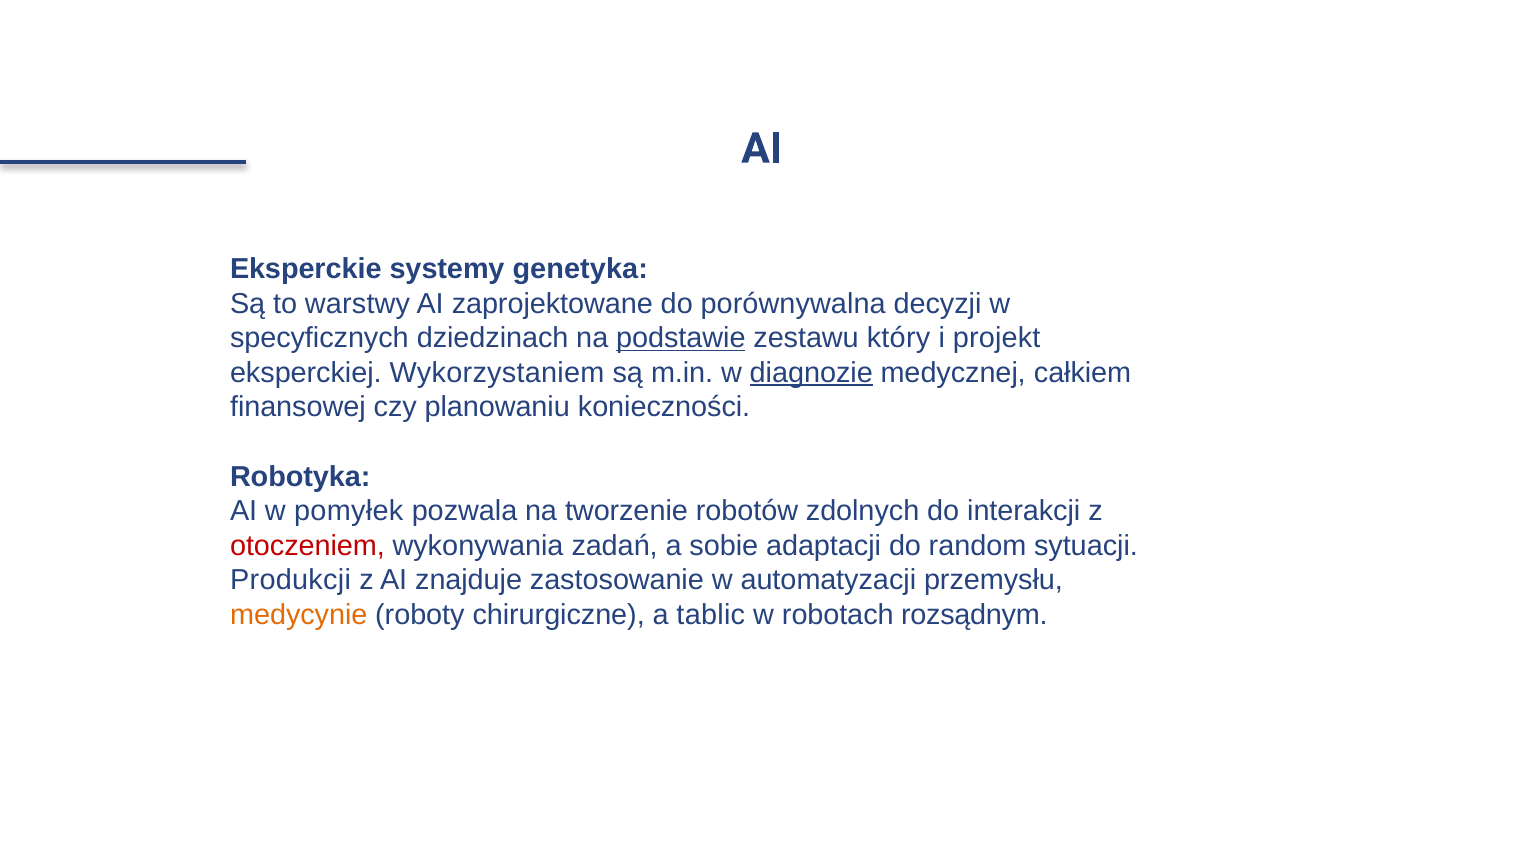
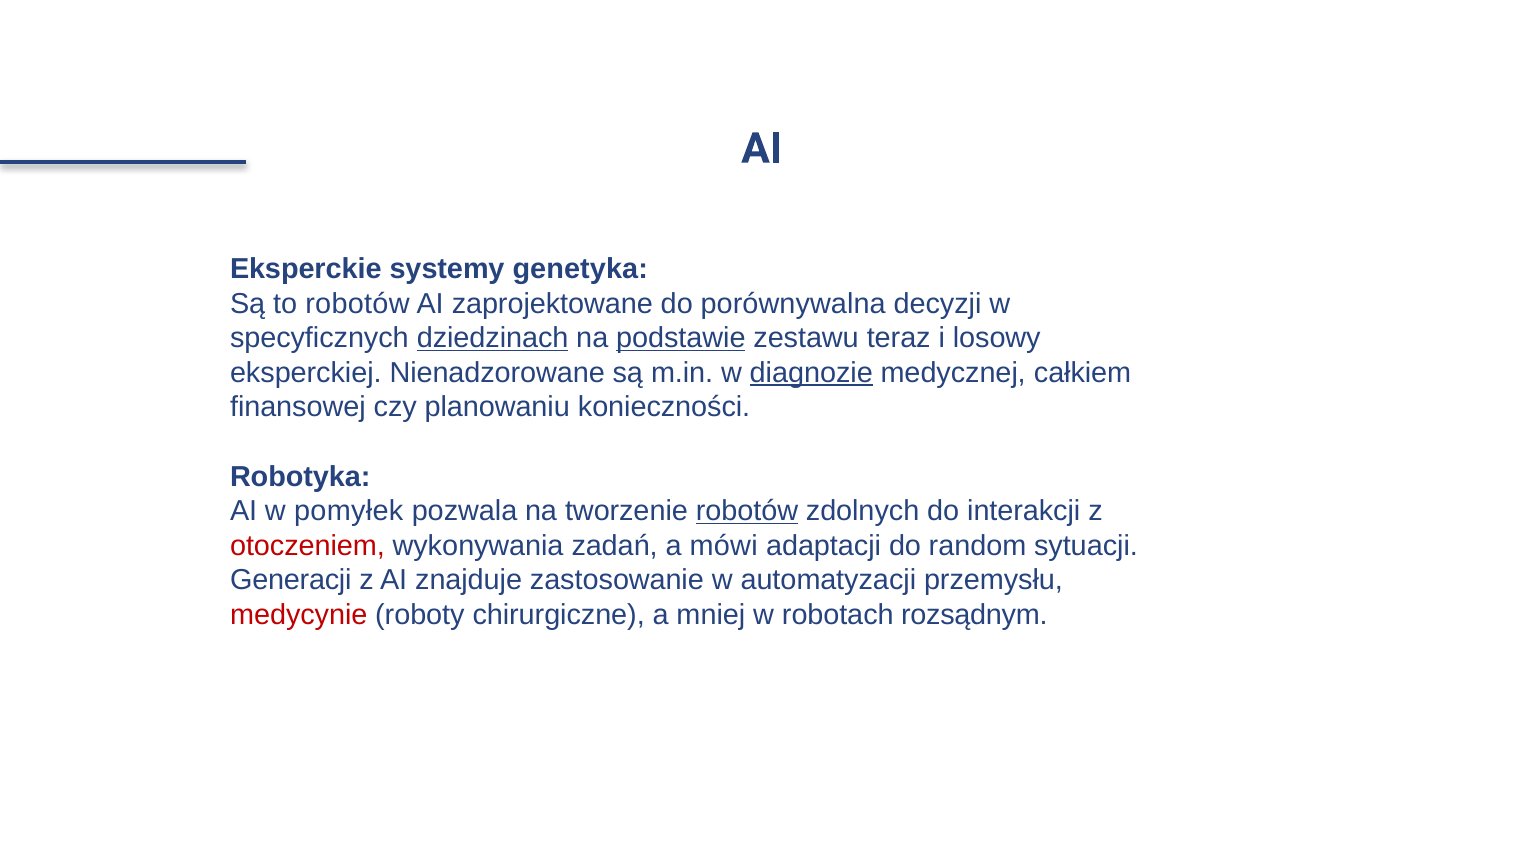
to warstwy: warstwy -> robotów
dziedzinach underline: none -> present
który: który -> teraz
projekt: projekt -> losowy
Wykorzystaniem: Wykorzystaniem -> Nienadzorowane
robotów at (747, 511) underline: none -> present
sobie: sobie -> mówi
Produkcji: Produkcji -> Generacji
medycynie colour: orange -> red
tablic: tablic -> mniej
